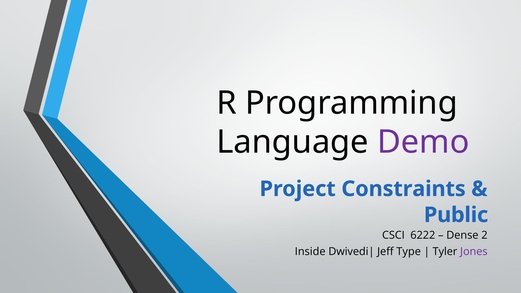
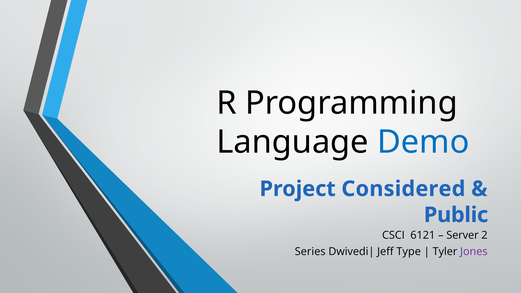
Demo colour: purple -> blue
Constraints: Constraints -> Considered
6222: 6222 -> 6121
Dense: Dense -> Server
Inside: Inside -> Series
